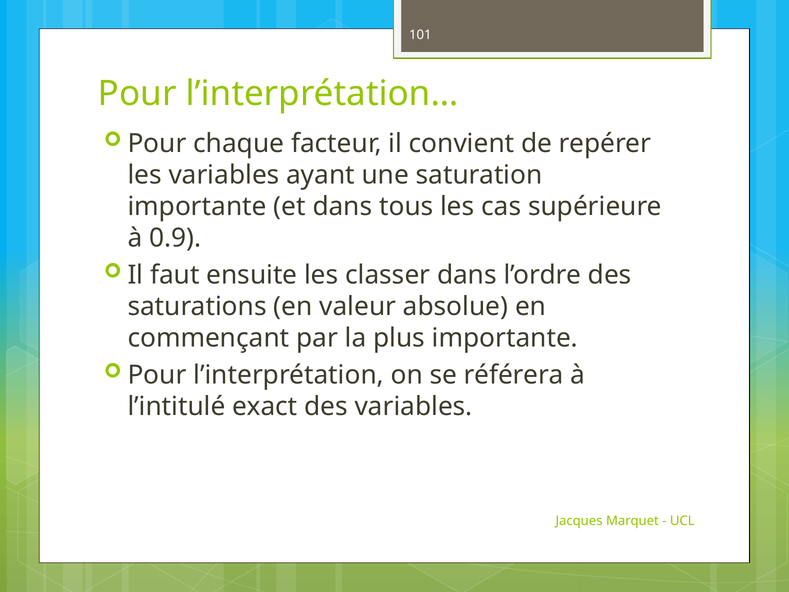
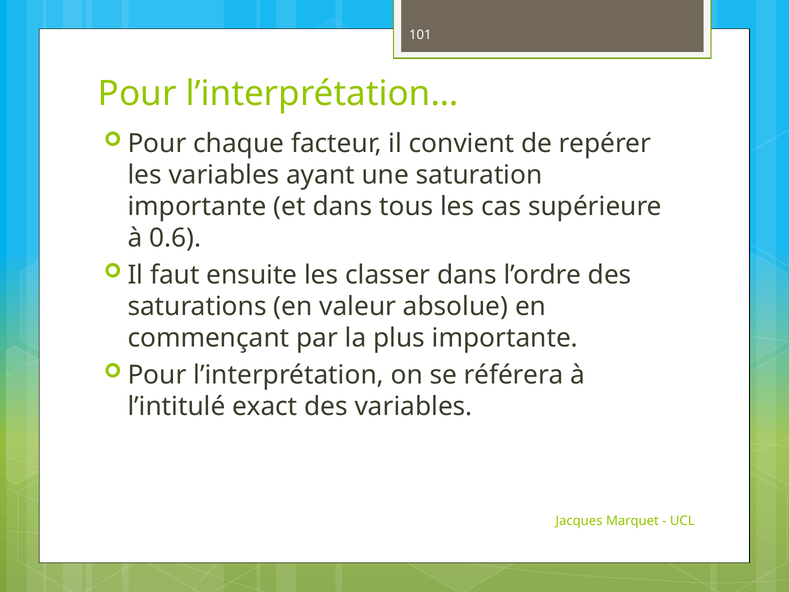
0.9: 0.9 -> 0.6
